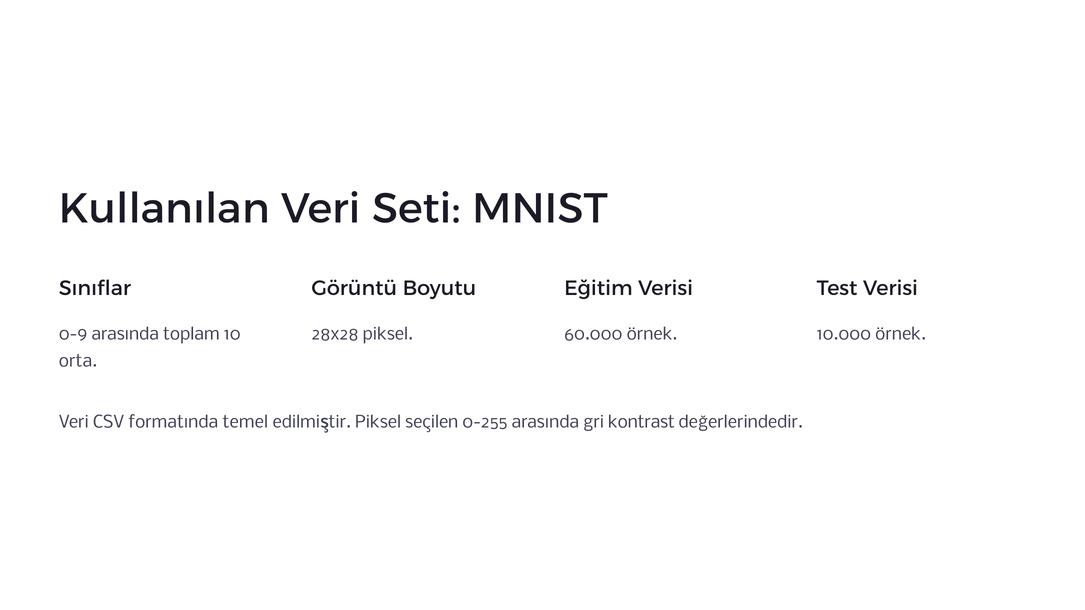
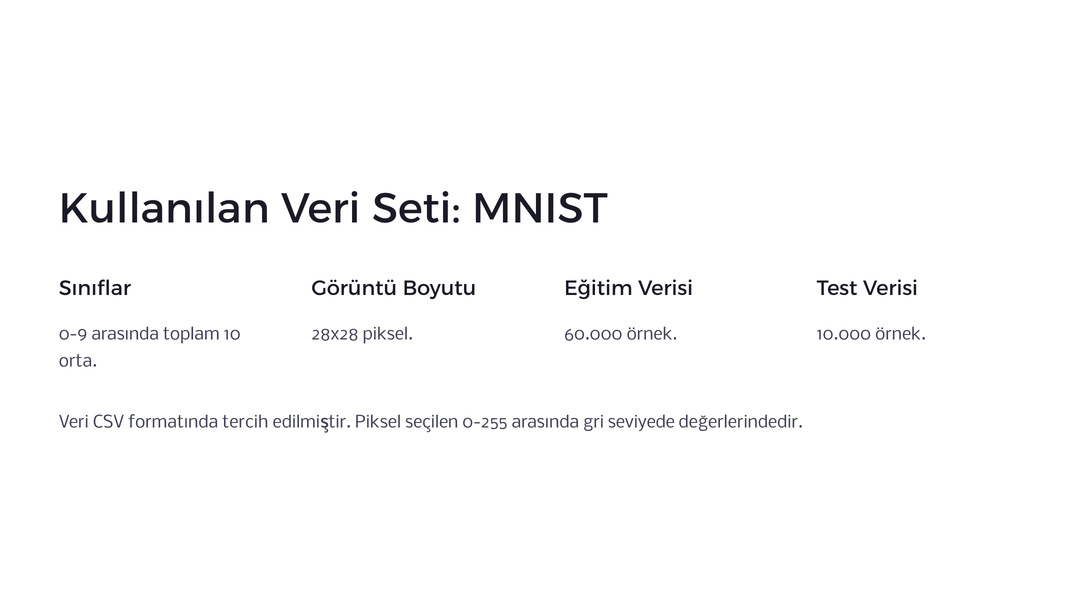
temel: temel -> tercih
kontrast: kontrast -> seviyede
